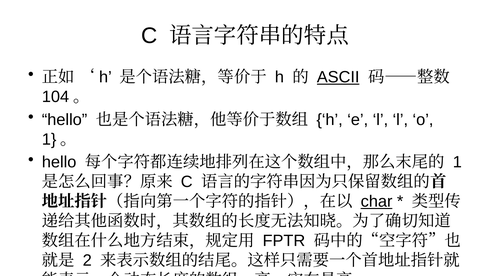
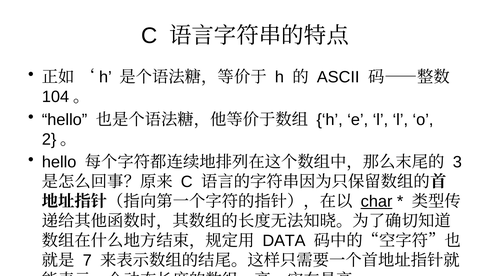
ASCII underline: present -> none
1 at (49, 139): 1 -> 2
1 at (457, 162): 1 -> 3
FPTR: FPTR -> DATA
2: 2 -> 7
